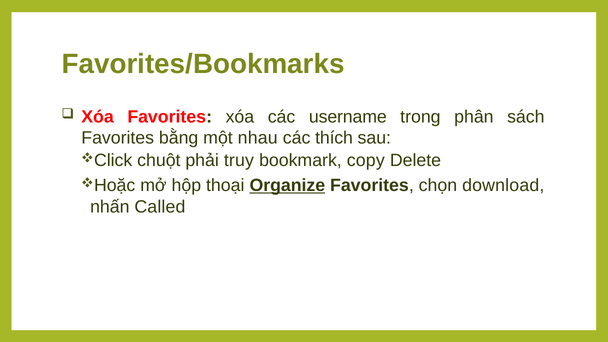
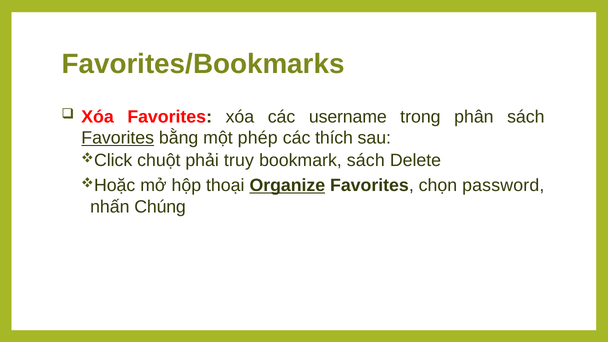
Favorites at (118, 138) underline: none -> present
nhau: nhau -> phép
bookmark copy: copy -> sách
download: download -> password
Called: Called -> Chúng
